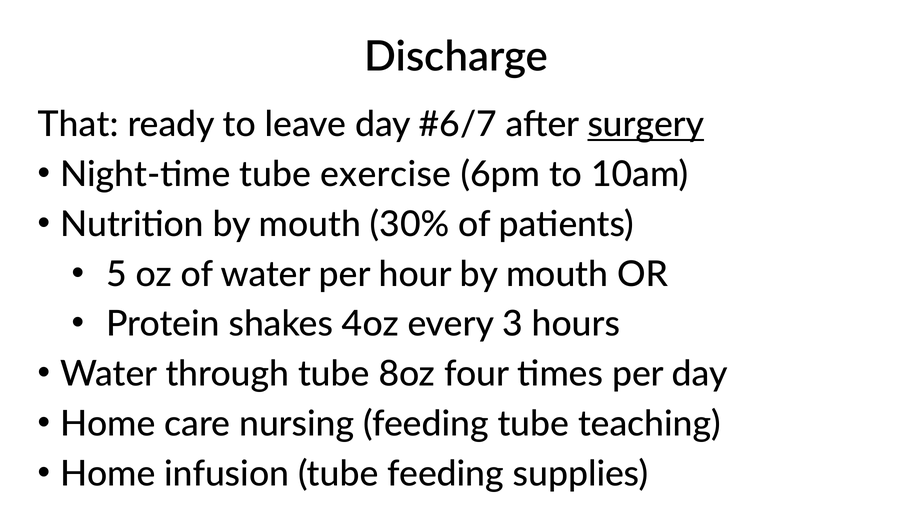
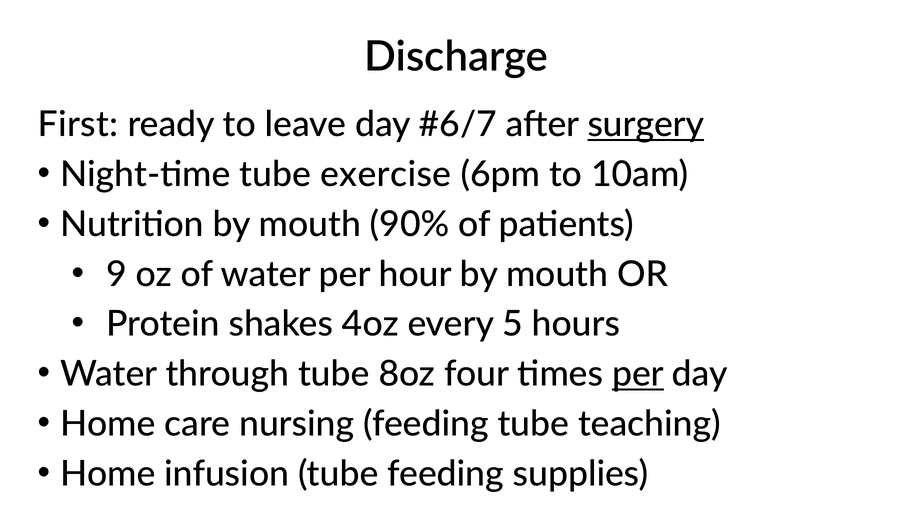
That: That -> First
30%: 30% -> 90%
5: 5 -> 9
3: 3 -> 5
per at (638, 374) underline: none -> present
